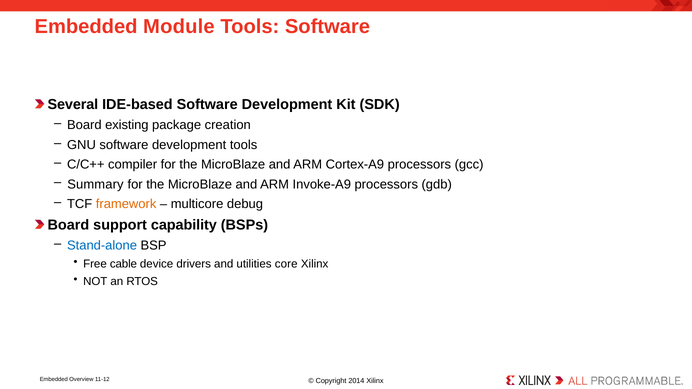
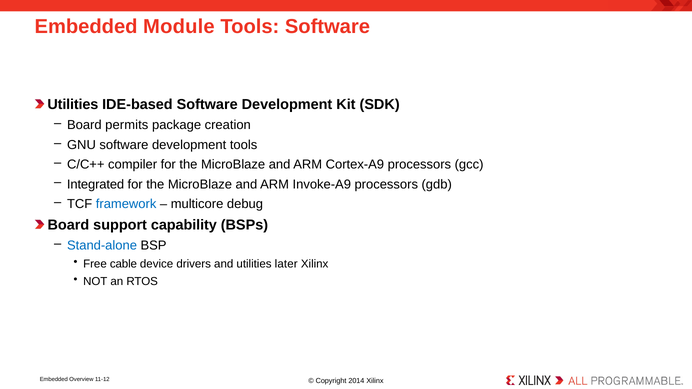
Several at (73, 105): Several -> Utilities
existing: existing -> permits
Summary: Summary -> Integrated
framework colour: orange -> blue
core: core -> later
